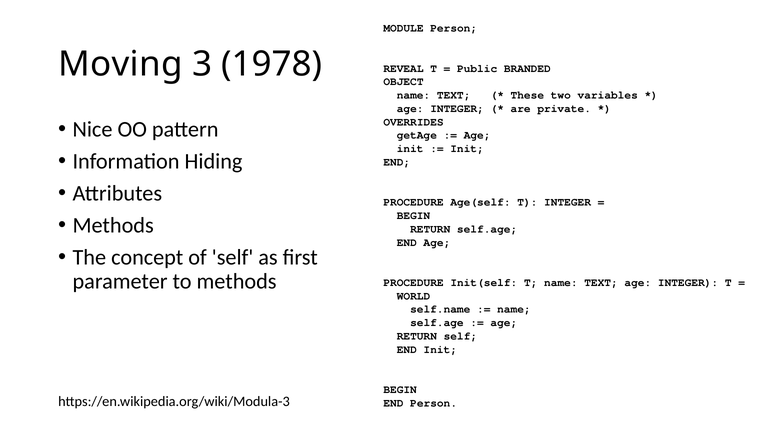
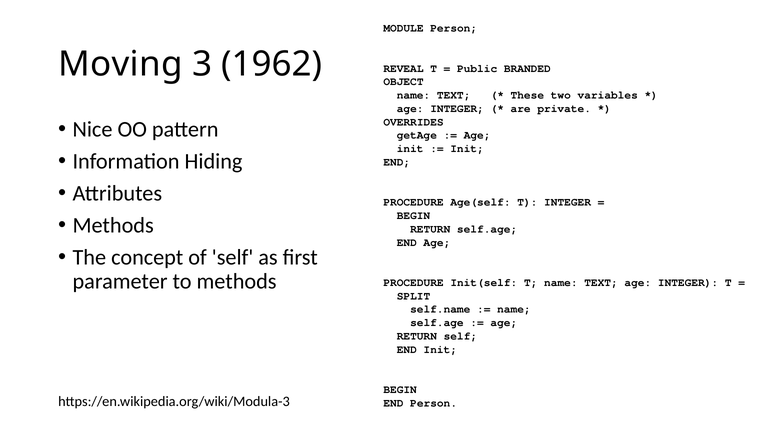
1978: 1978 -> 1962
WORLD: WORLD -> SPLIT
